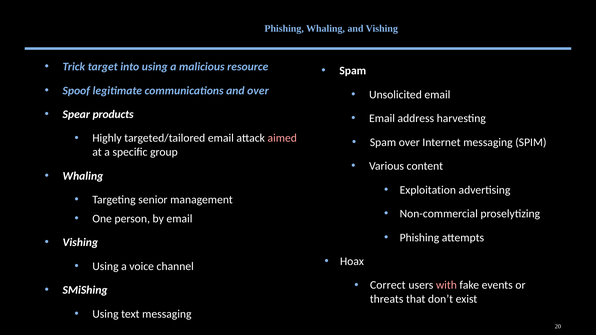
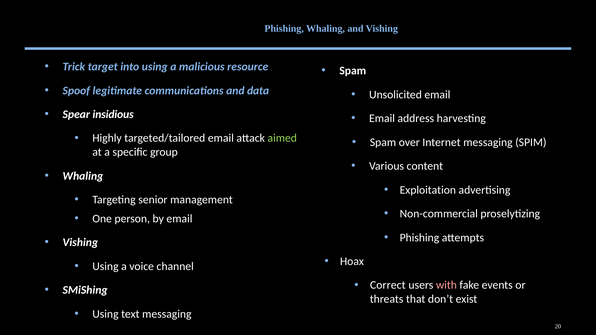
and over: over -> data
products: products -> insidious
aimed colour: pink -> light green
